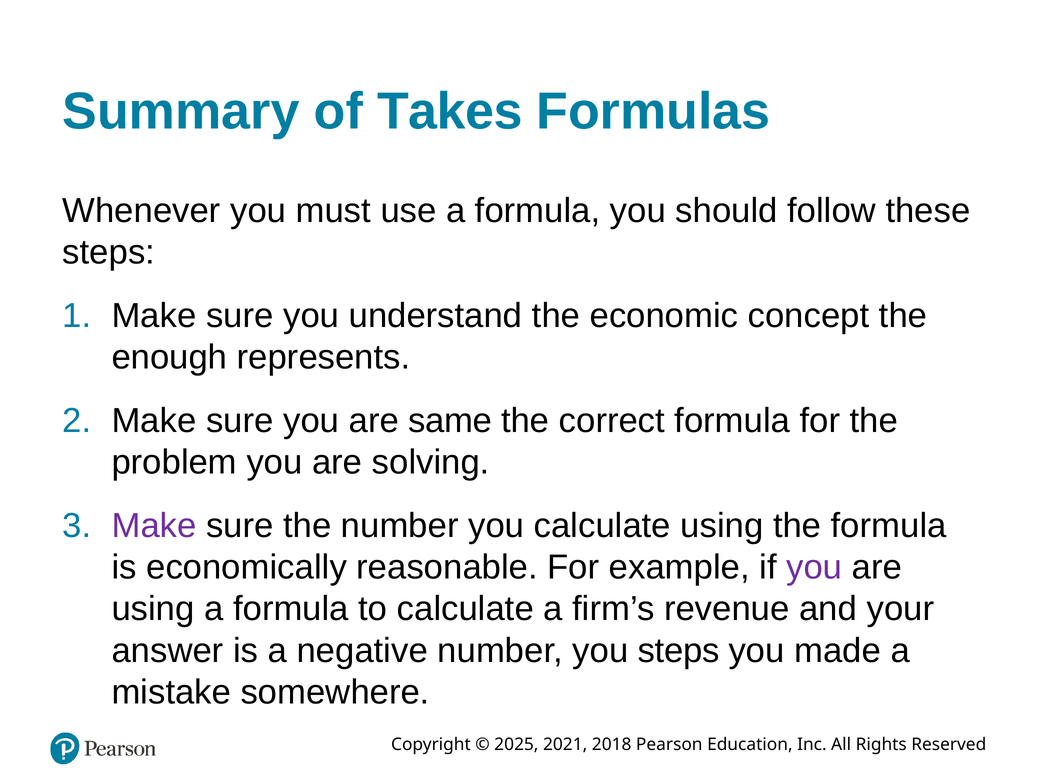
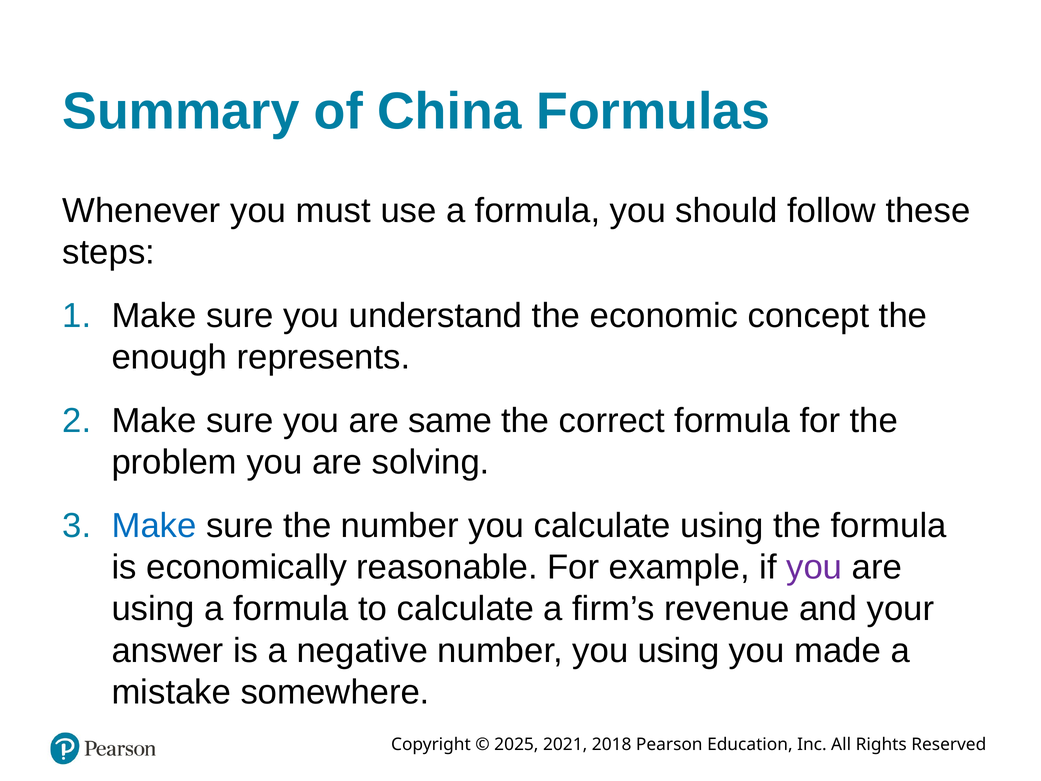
Takes: Takes -> China
Make at (154, 526) colour: purple -> blue
you steps: steps -> using
